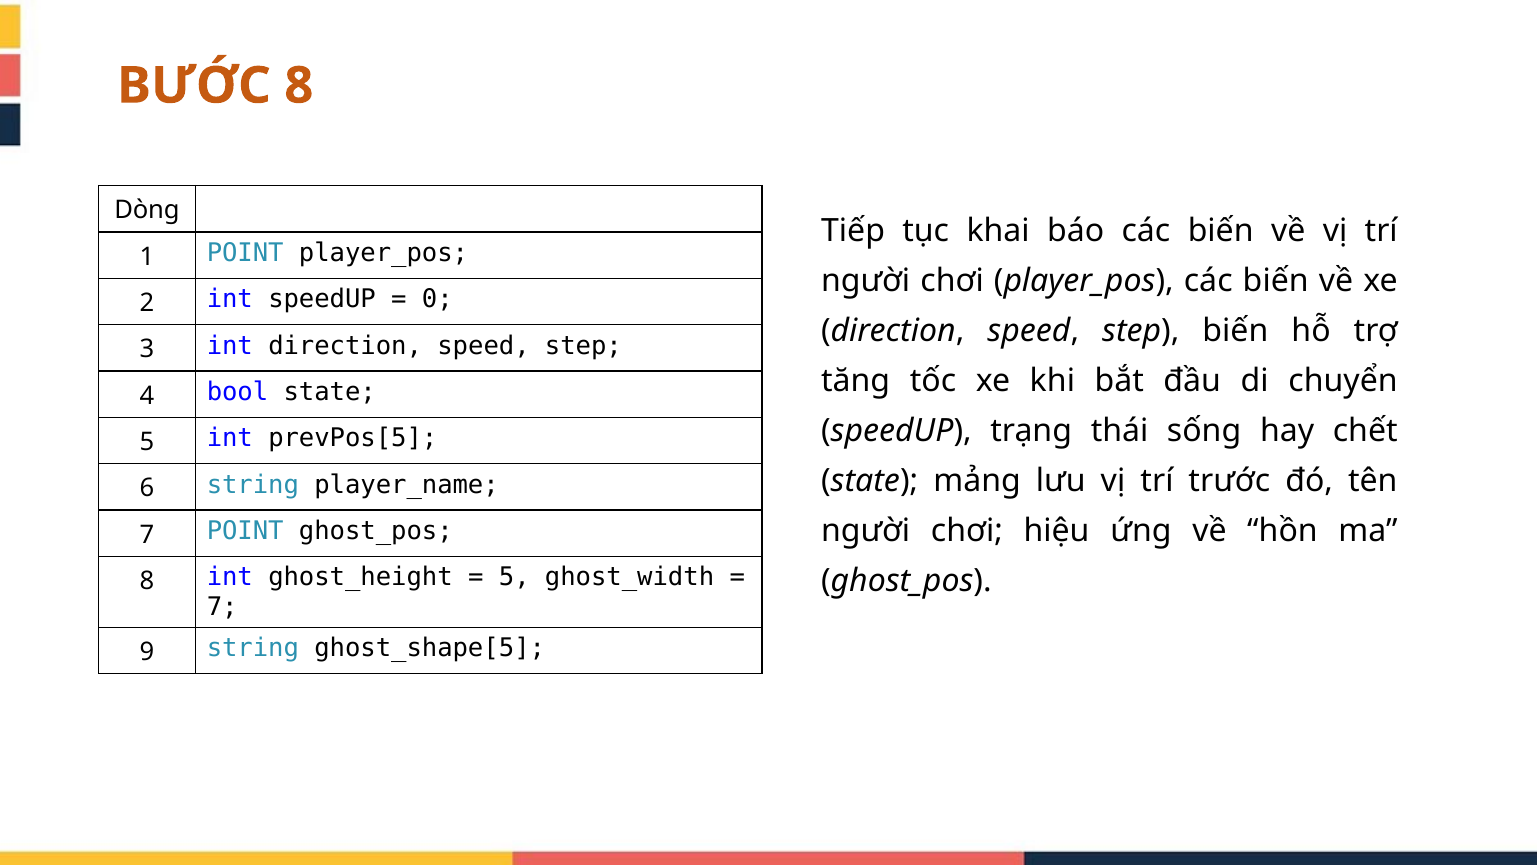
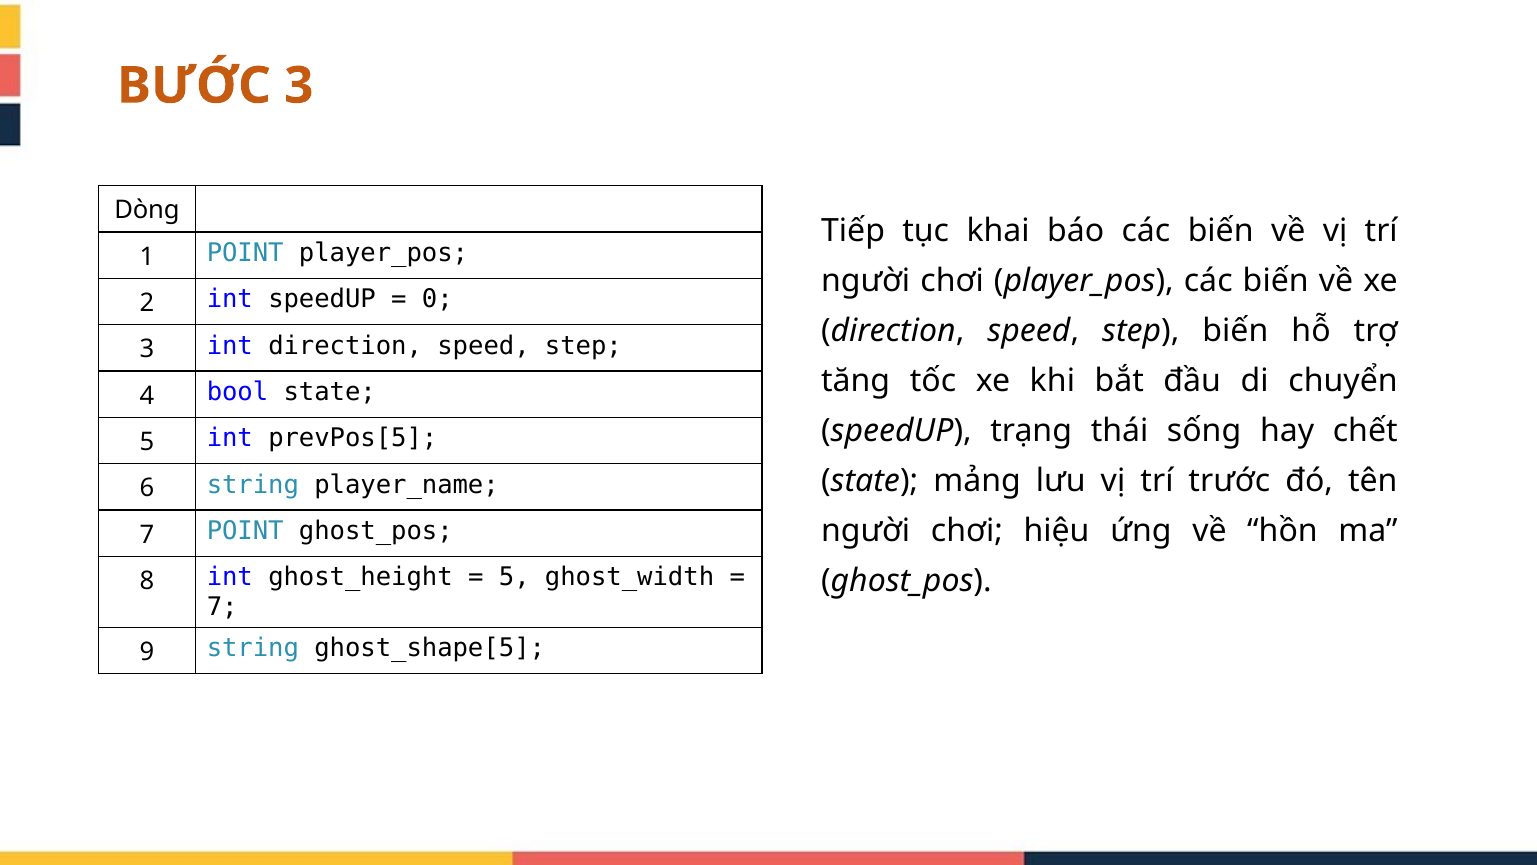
BƯỚC 8: 8 -> 3
